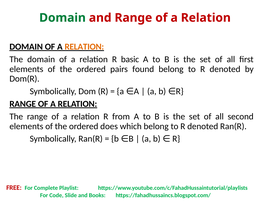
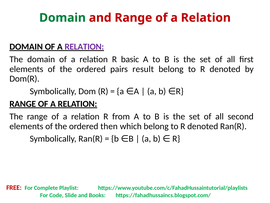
RELATION at (84, 47) colour: orange -> purple
found: found -> result
does: does -> then
